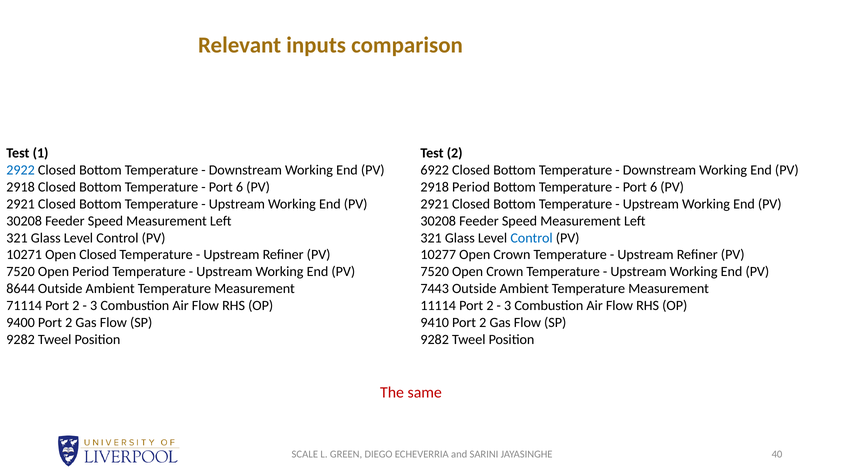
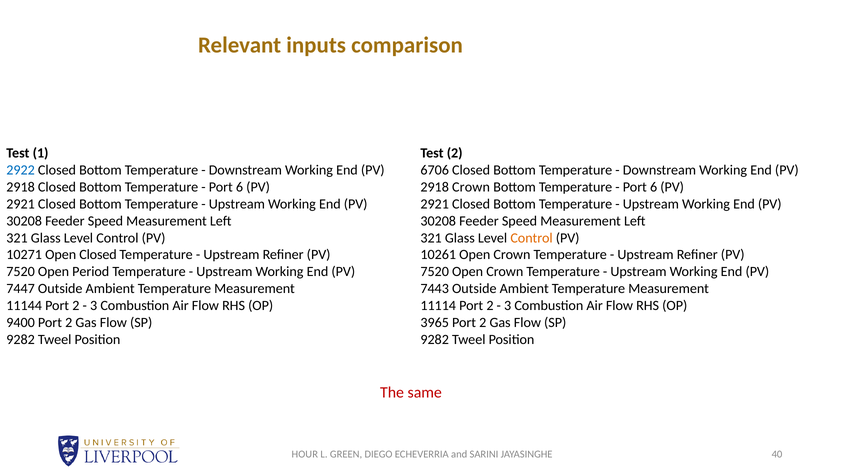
6922: 6922 -> 6706
2918 Period: Period -> Crown
Control at (532, 238) colour: blue -> orange
10277: 10277 -> 10261
8644: 8644 -> 7447
71114: 71114 -> 11144
9410: 9410 -> 3965
SCALE: SCALE -> HOUR
